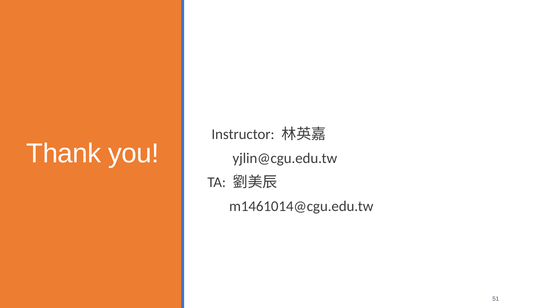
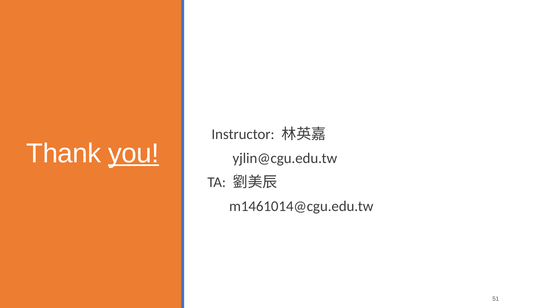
you underline: none -> present
